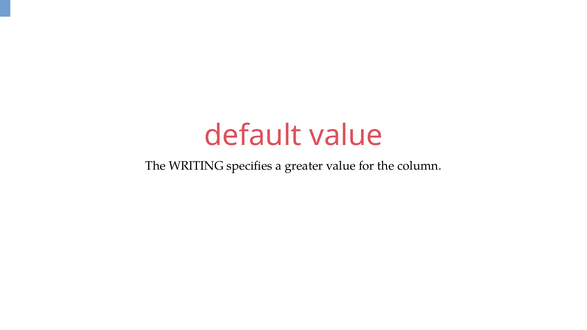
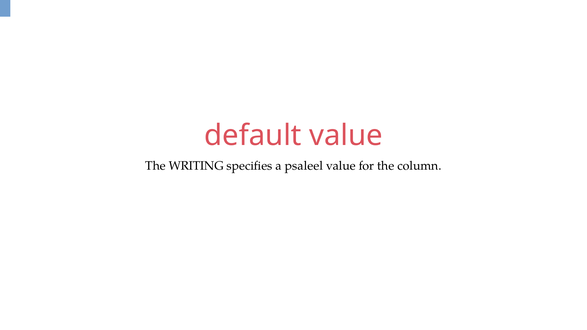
greater: greater -> psaleel
